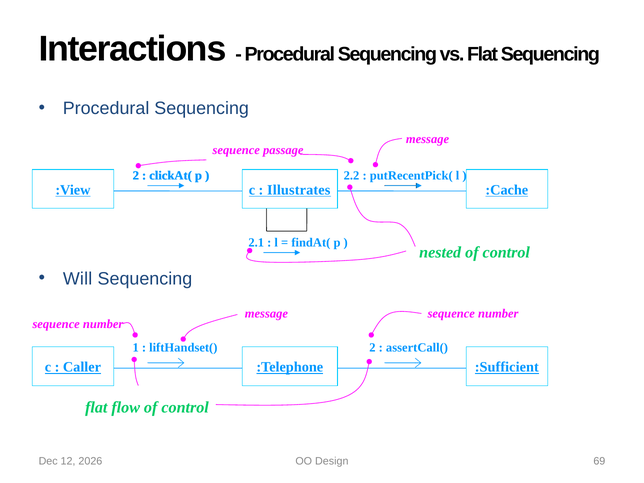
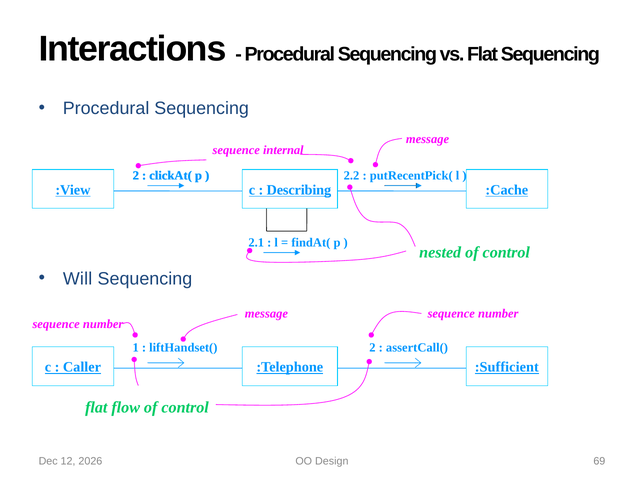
passage: passage -> internal
Illustrates: Illustrates -> Describing
